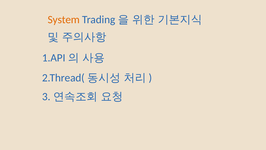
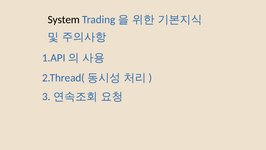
System colour: orange -> black
